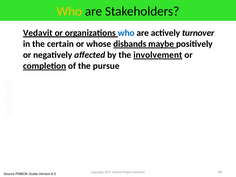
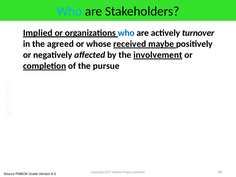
Who at (69, 11) colour: yellow -> light blue
Vedavit at (38, 33): Vedavit -> Implied
certain: certain -> agreed
disbands: disbands -> received
